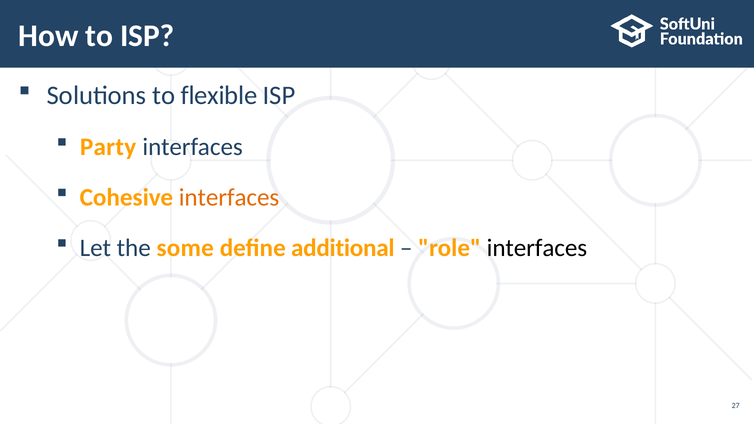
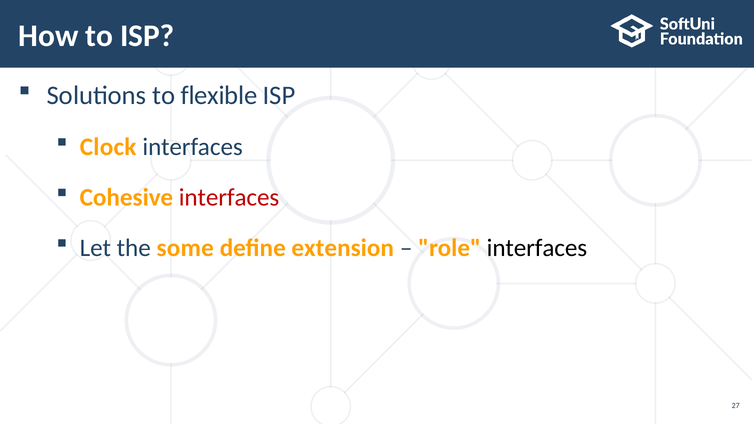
Party: Party -> Clock
interfaces at (229, 197) colour: orange -> red
additional: additional -> extension
